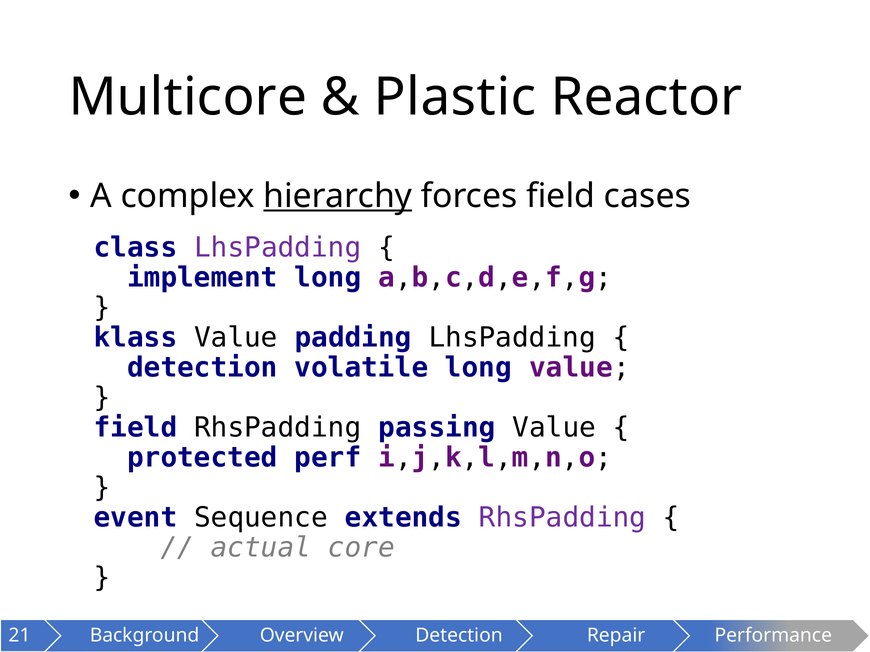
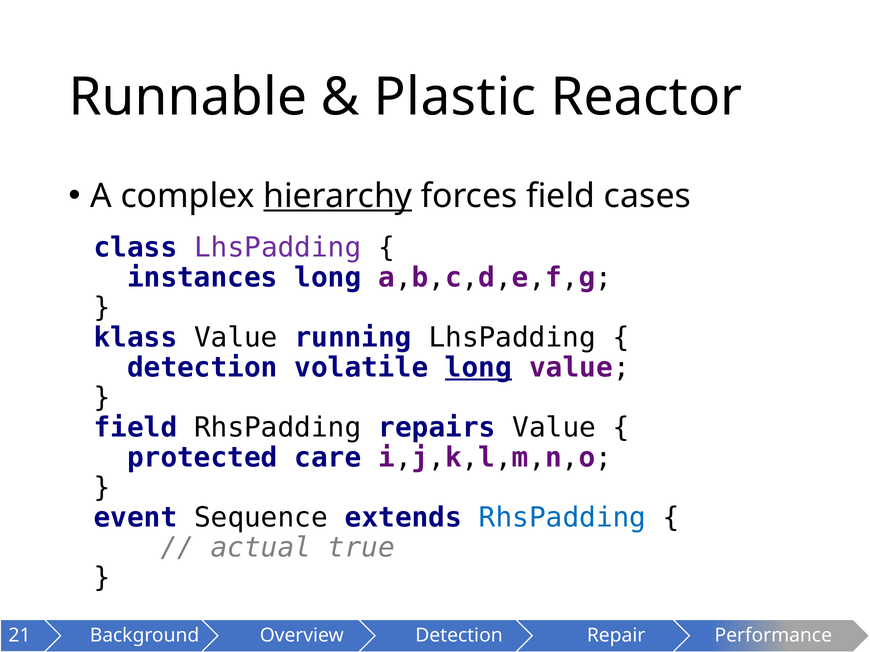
Multicore: Multicore -> Runnable
implement: implement -> instances
padding: padding -> running
long at (478, 368) underline: none -> present
passing: passing -> repairs
perf: perf -> care
RhsPadding at (563, 518) colour: purple -> blue
core: core -> true
